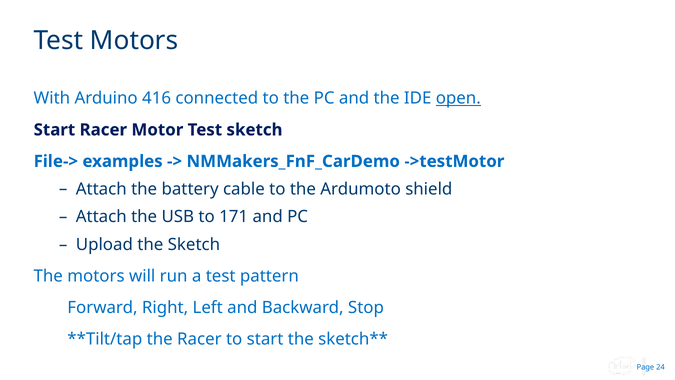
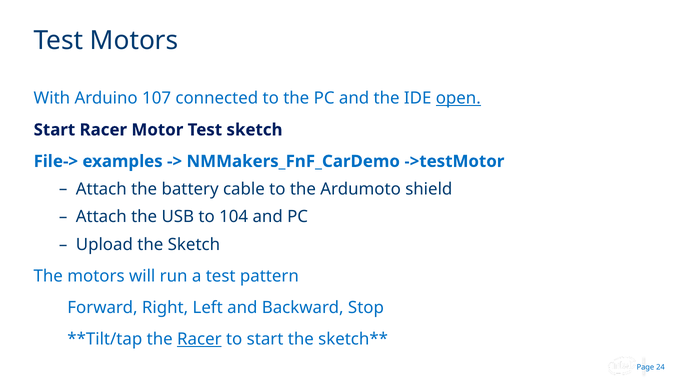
416: 416 -> 107
171: 171 -> 104
Racer at (199, 339) underline: none -> present
